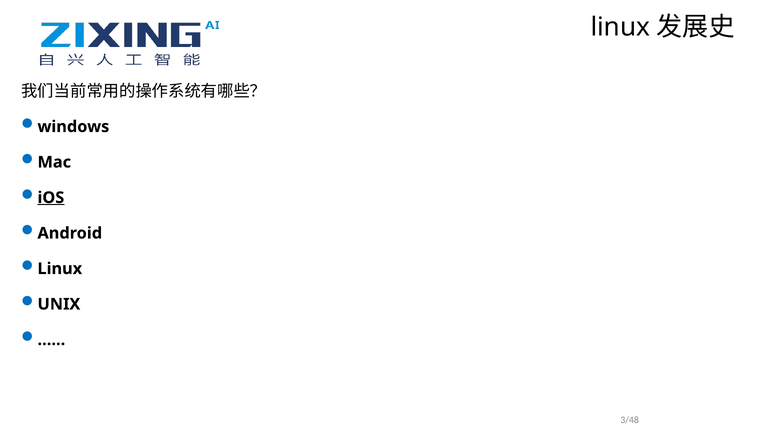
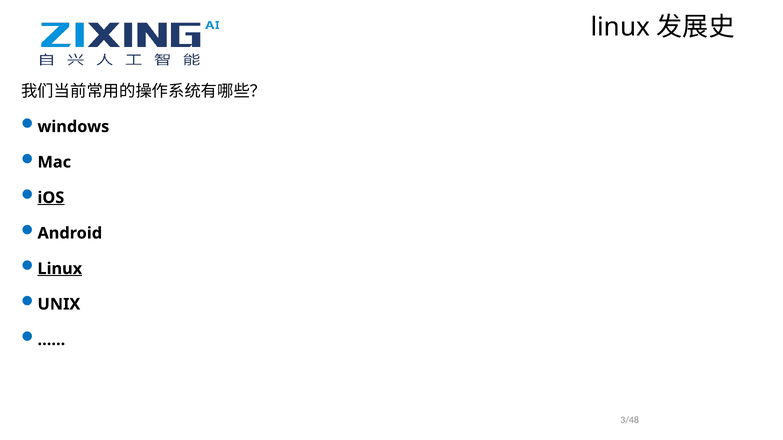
Linux at (60, 269) underline: none -> present
